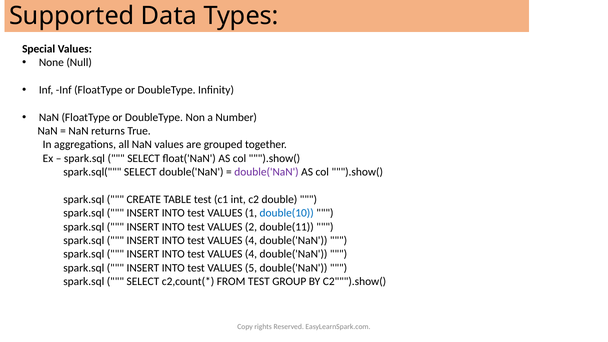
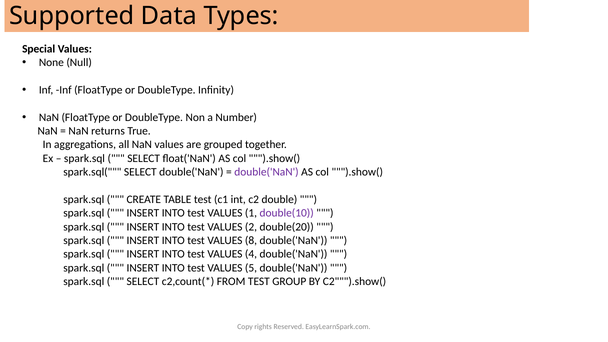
double(10 colour: blue -> purple
double(11: double(11 -> double(20
4 at (251, 240): 4 -> 8
